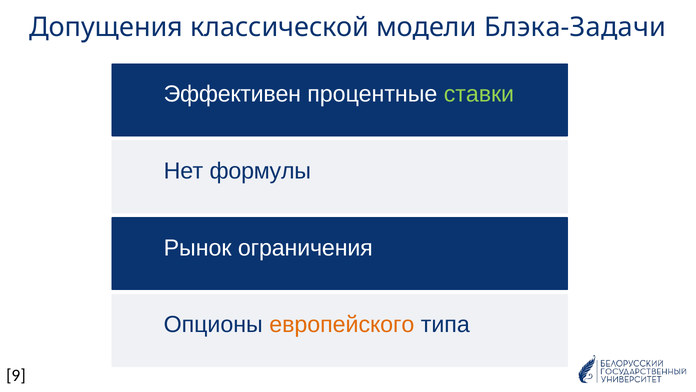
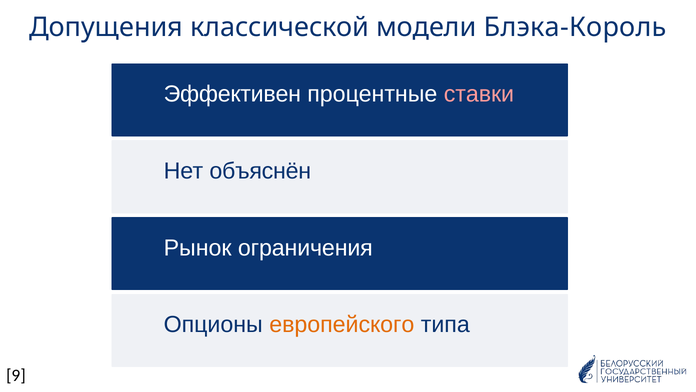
Блэка-Задачи: Блэка-Задачи -> Блэка-Король
ставки colour: light green -> pink
формулы: формулы -> объяснён
